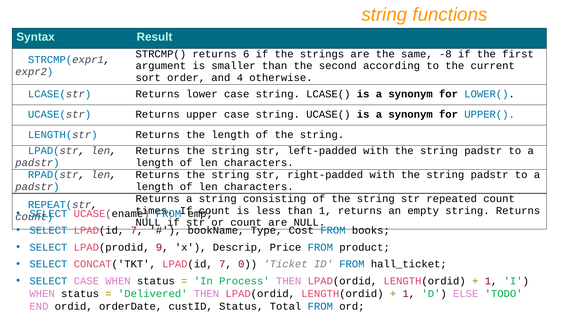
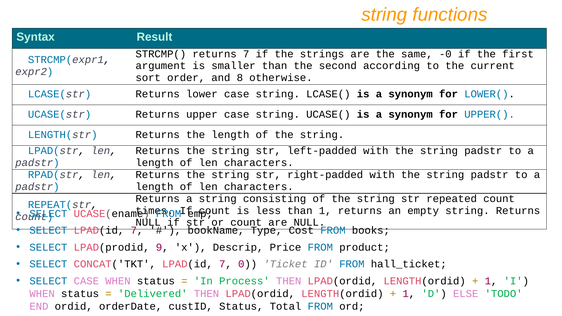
returns 6: 6 -> 7
-8: -8 -> -0
4: 4 -> 8
